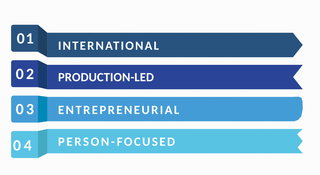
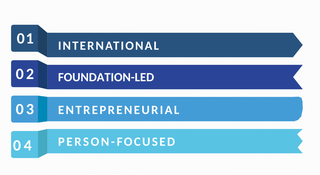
PRODUCTION-LED: PRODUCTION-LED -> FOUNDATION-LED
